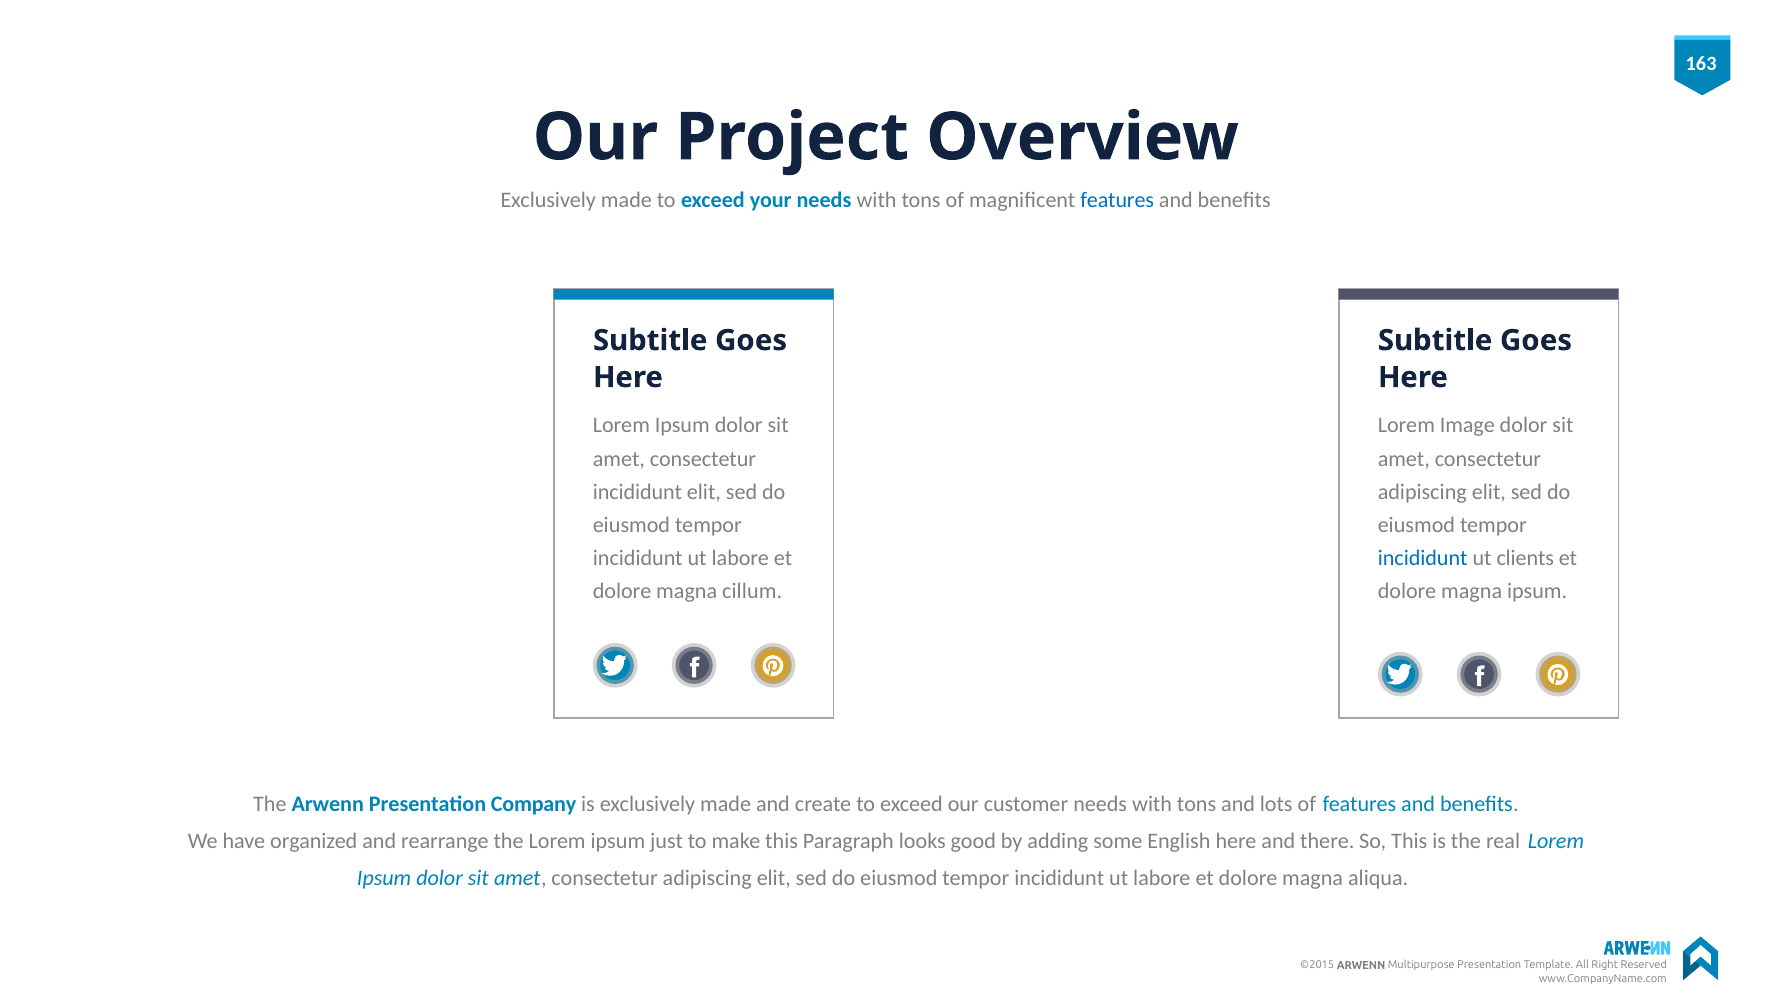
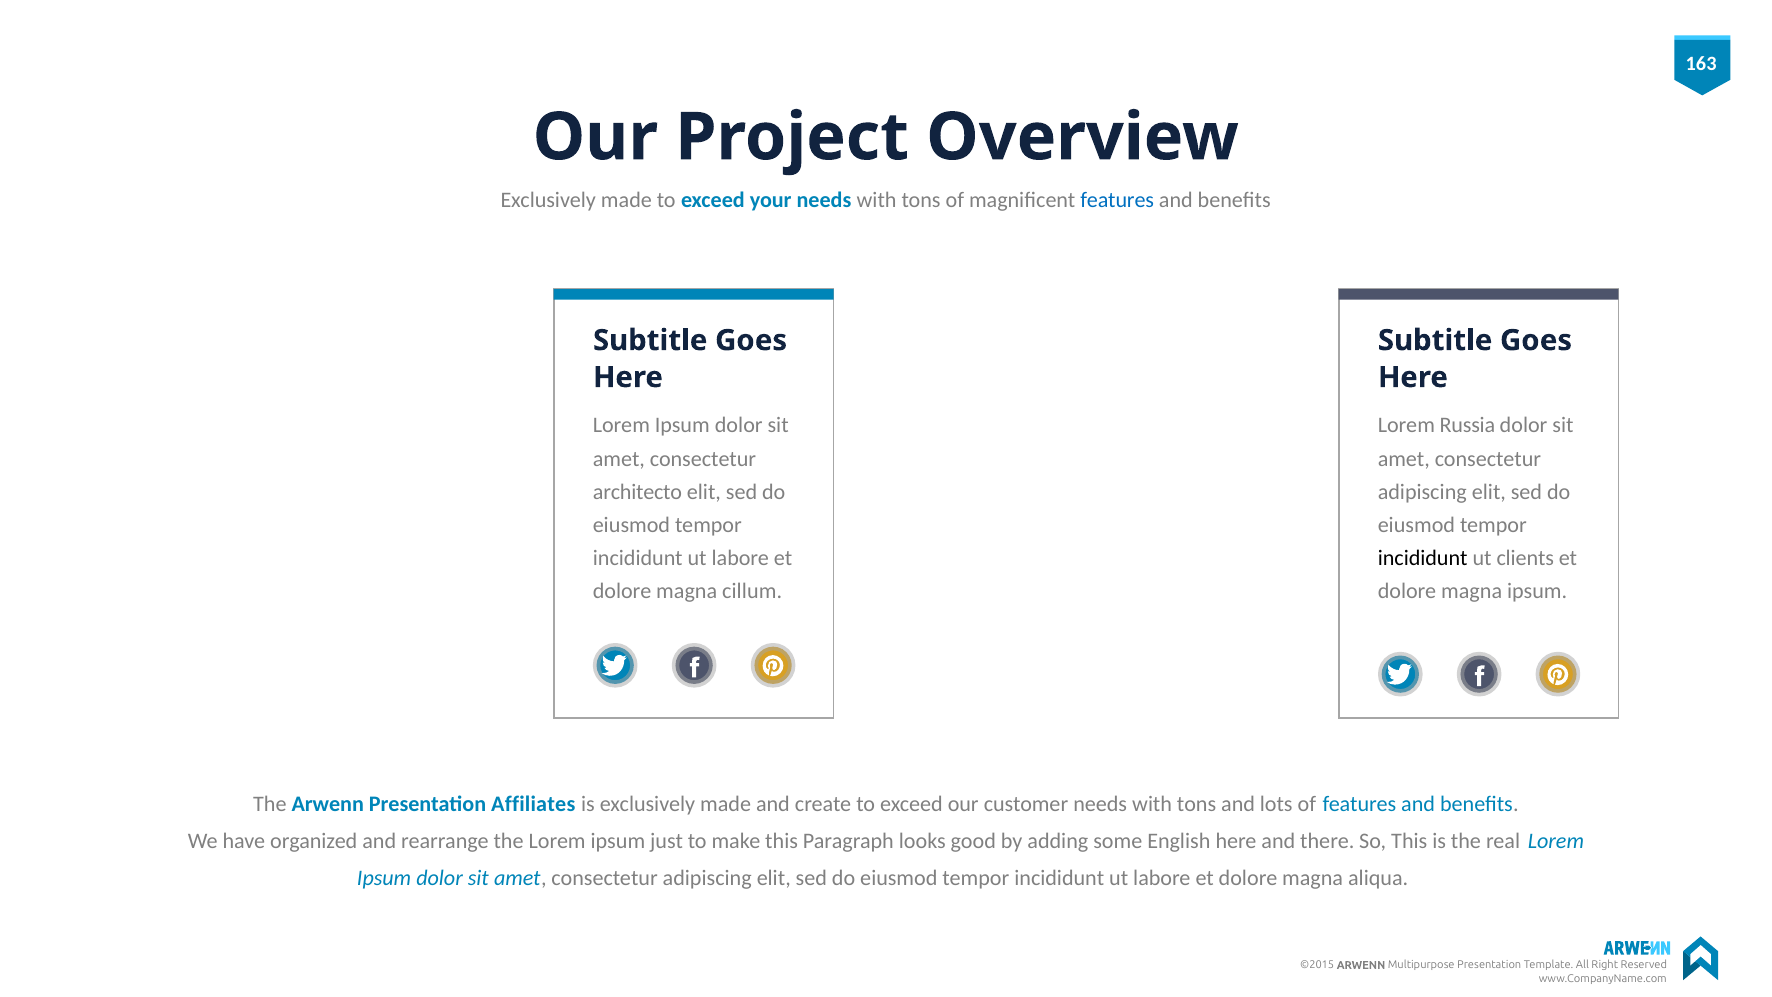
Image: Image -> Russia
incididunt at (637, 492): incididunt -> architecto
incididunt at (1423, 558) colour: blue -> black
Company: Company -> Affiliates
